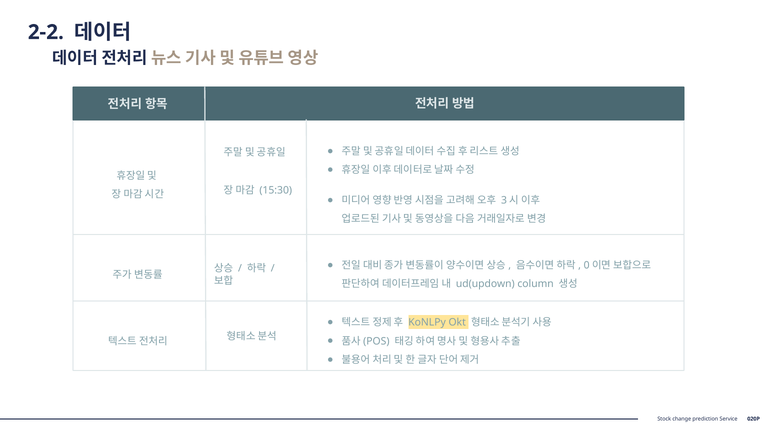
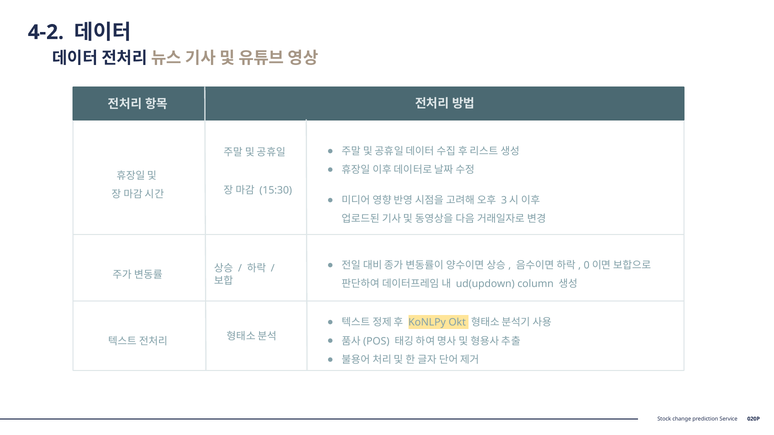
2-2: 2-2 -> 4-2
